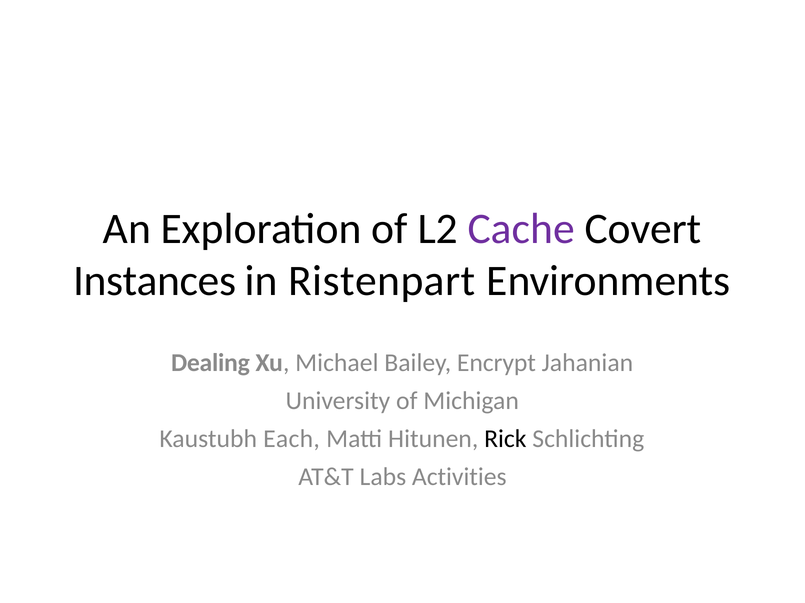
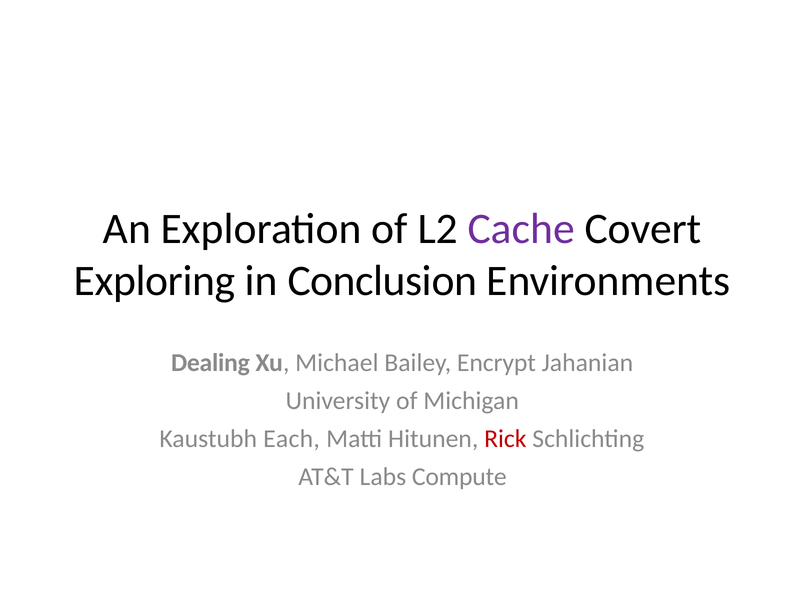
Instances: Instances -> Exploring
Ristenpart: Ristenpart -> Conclusion
Rick colour: black -> red
Activities: Activities -> Compute
